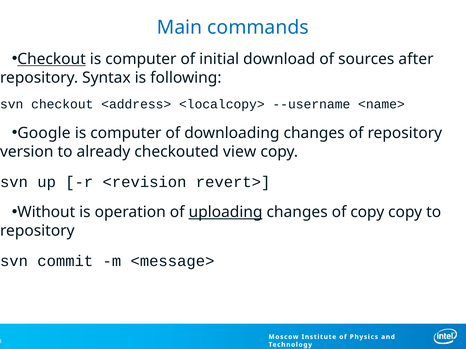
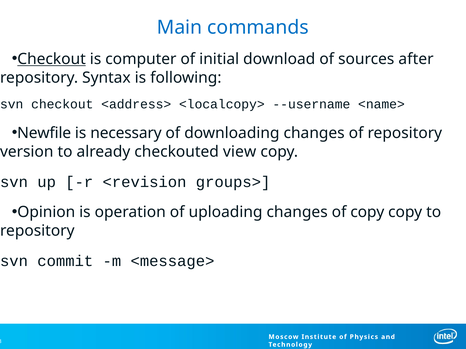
Google: Google -> Newfile
computer at (126, 133): computer -> necessary
revert>: revert> -> groups>
Without: Without -> Opinion
uploading underline: present -> none
